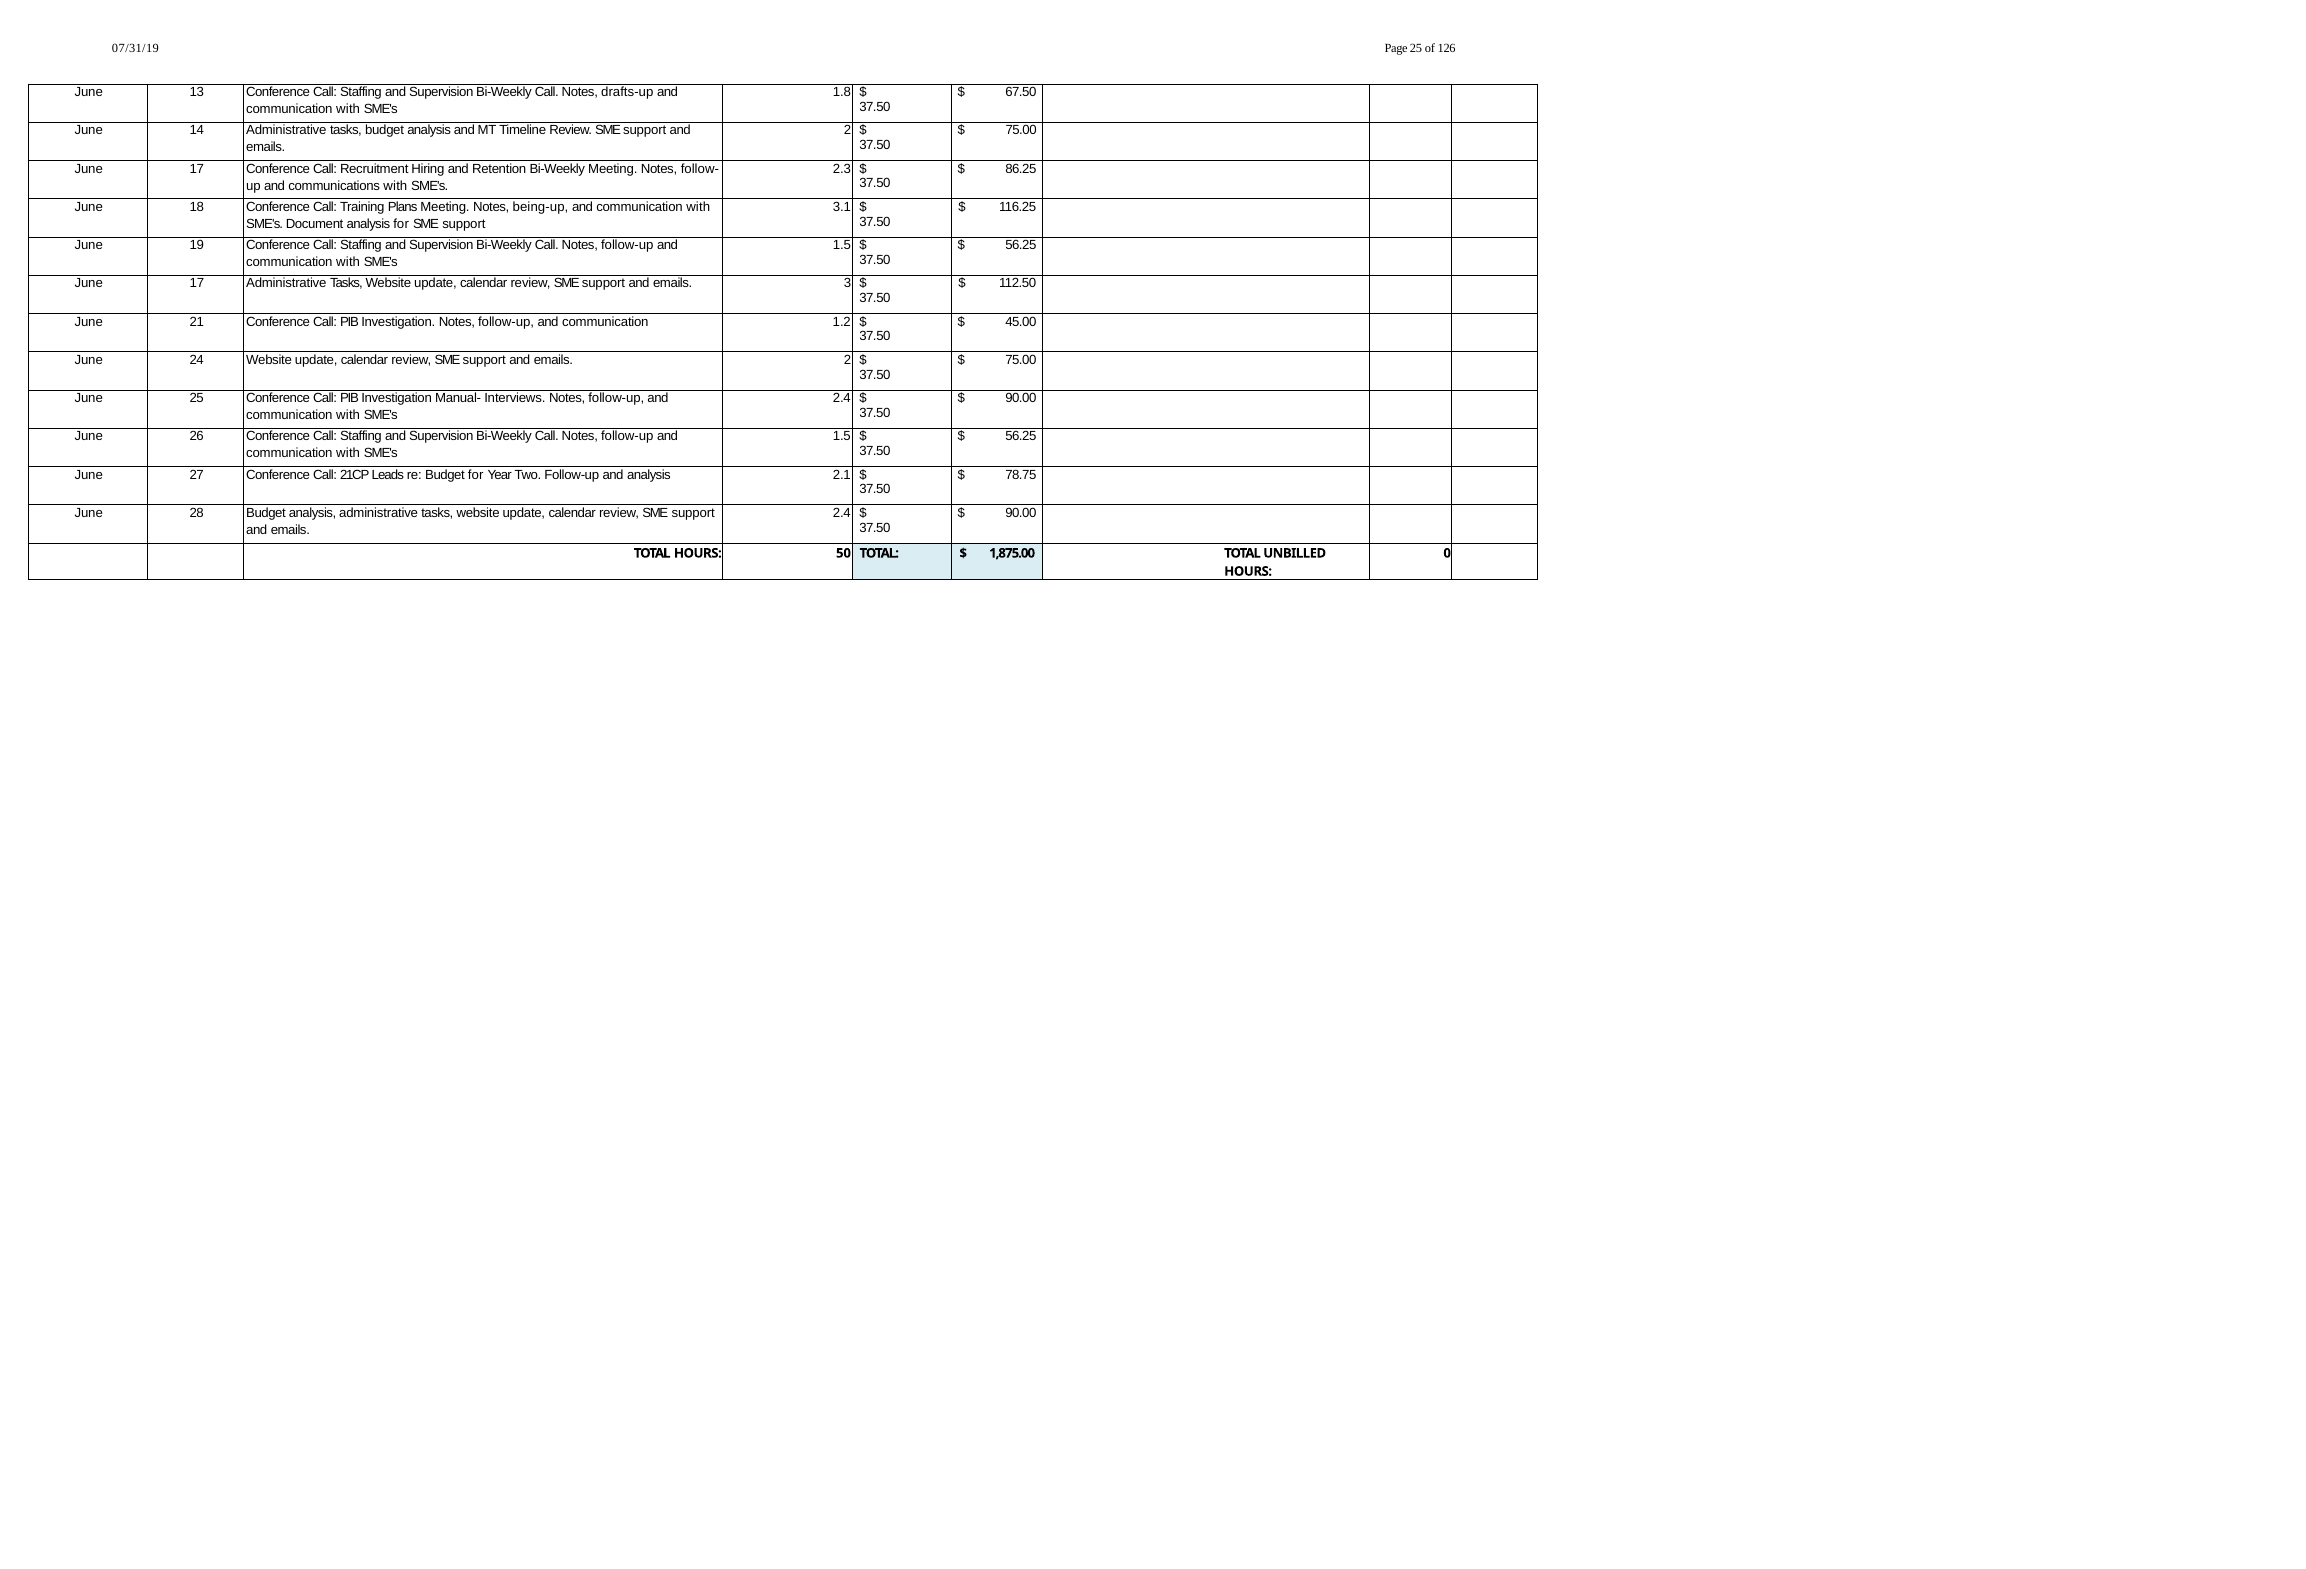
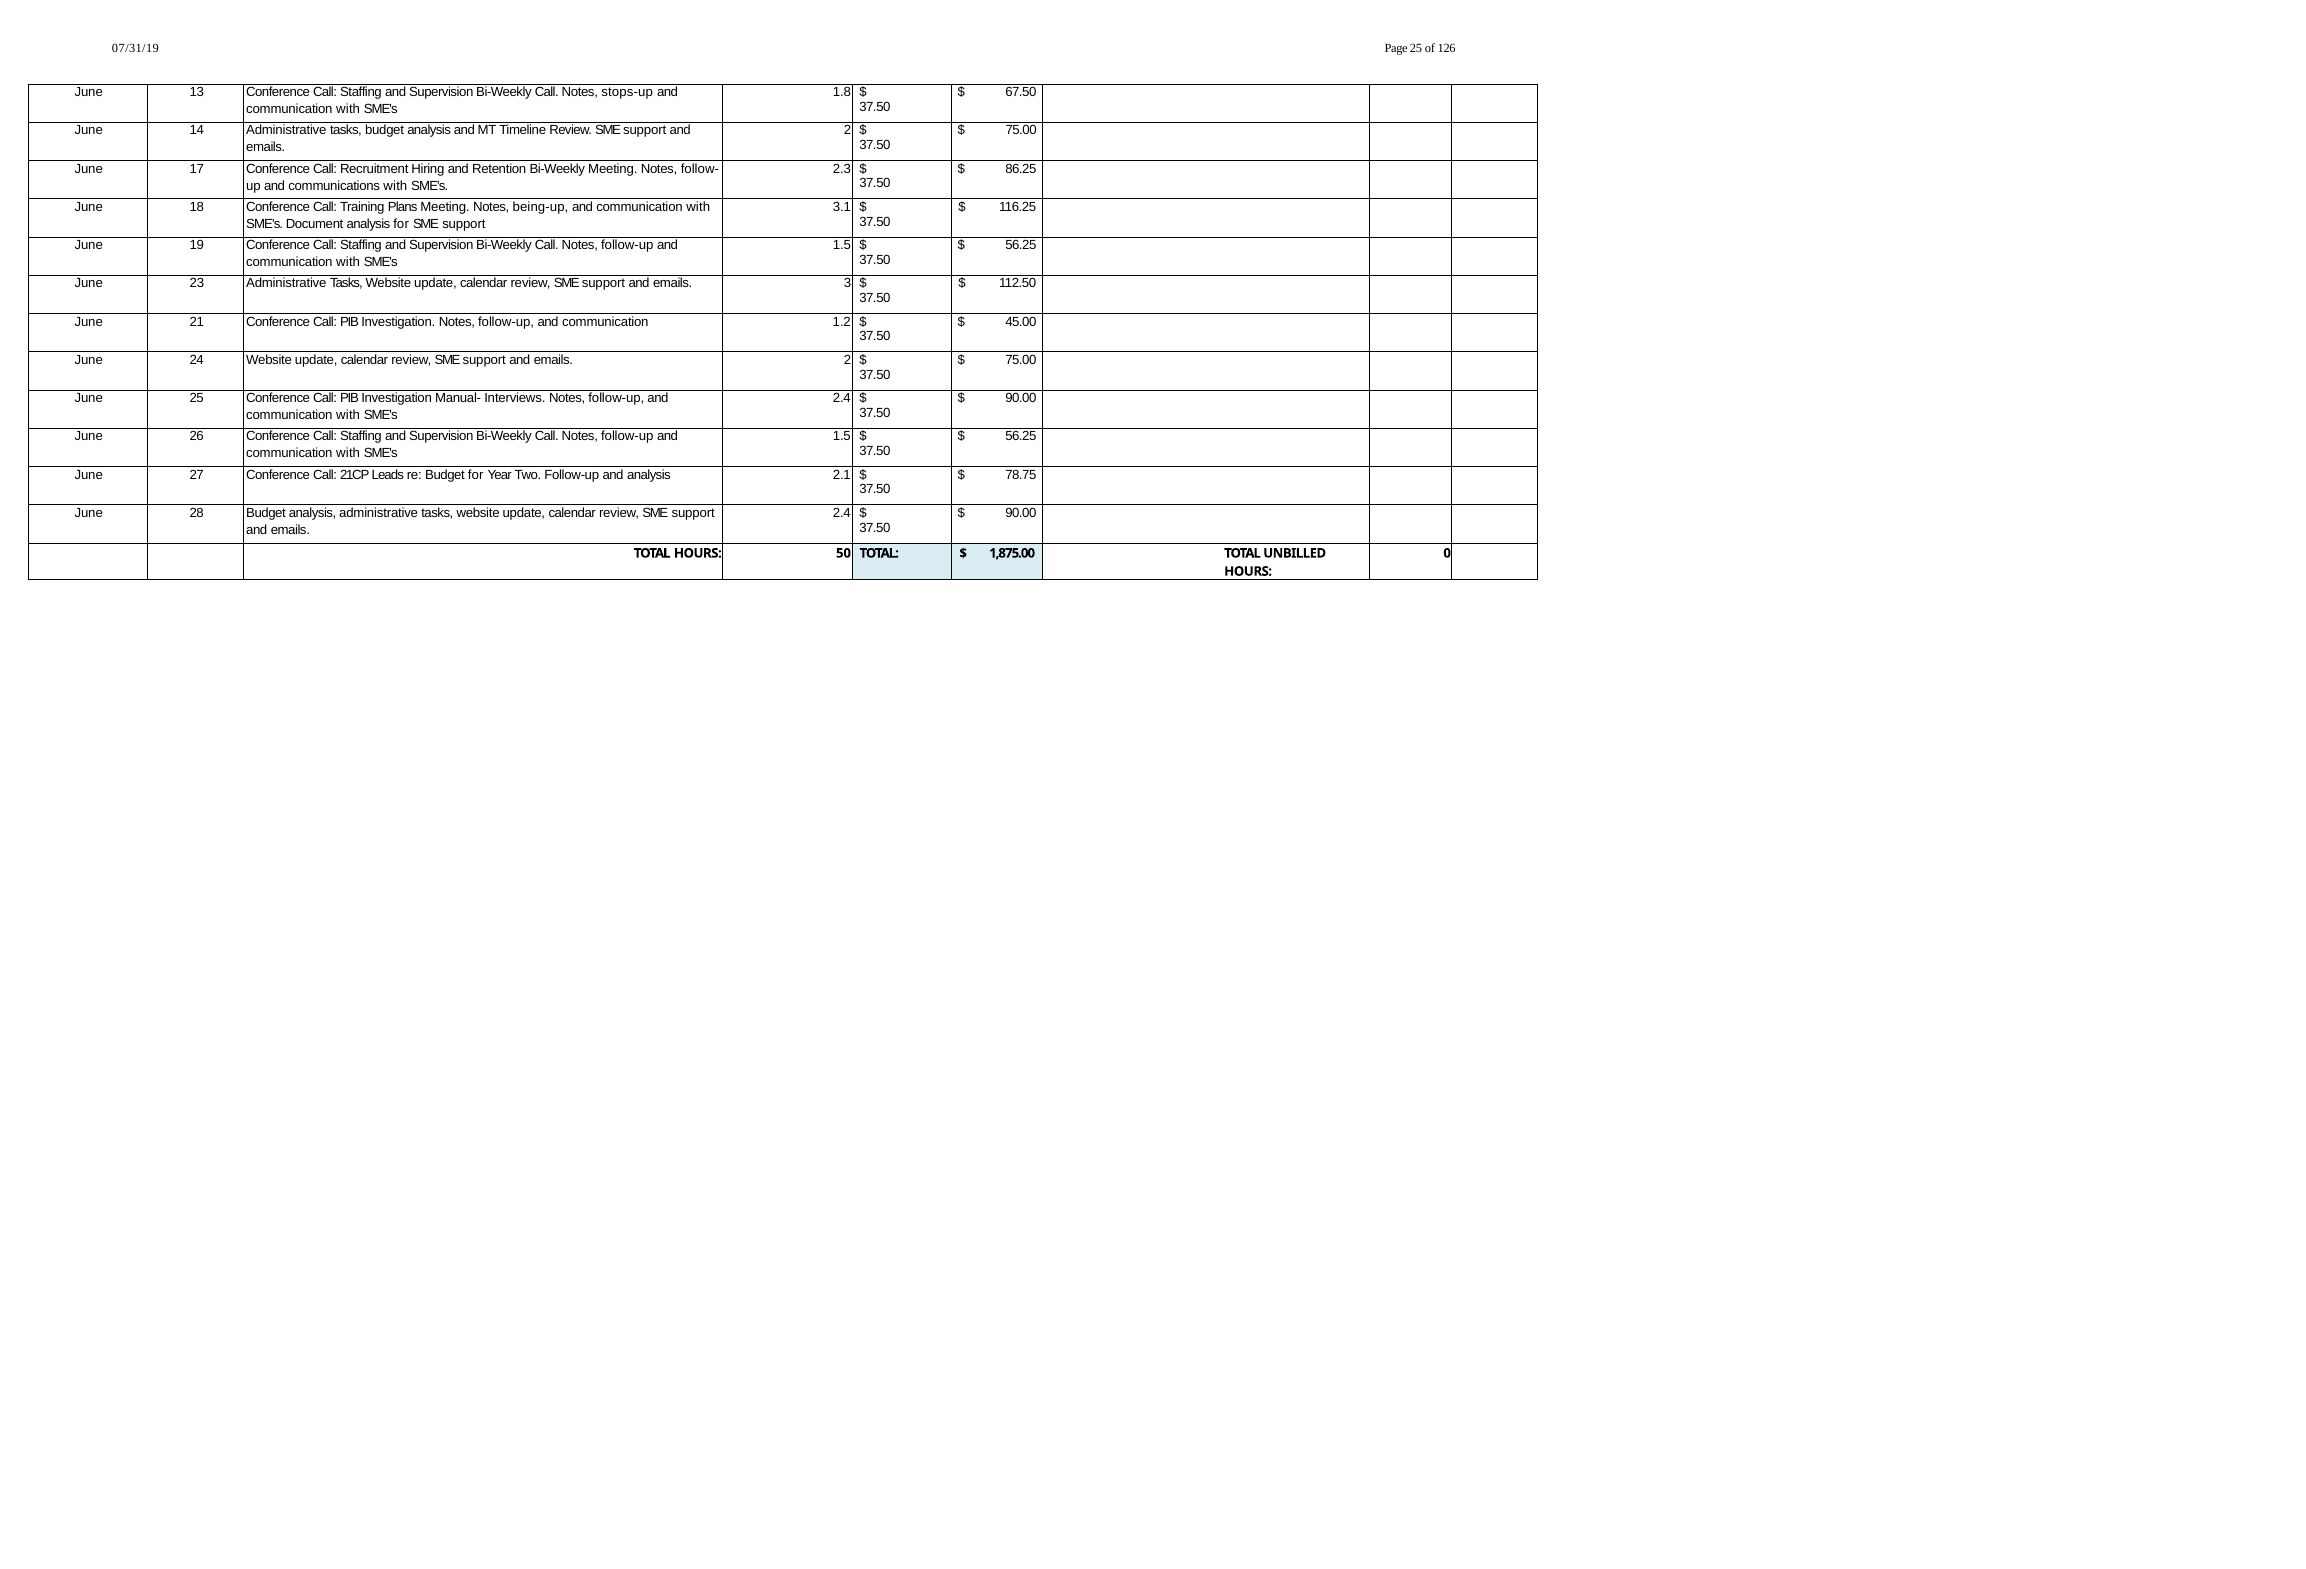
drafts-up: drafts-up -> stops-up
17 at (197, 283): 17 -> 23
